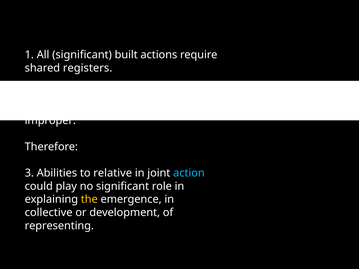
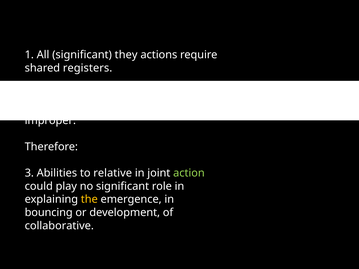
built: built -> they
action colour: light blue -> light green
collective: collective -> bouncing
representing: representing -> collaborative
